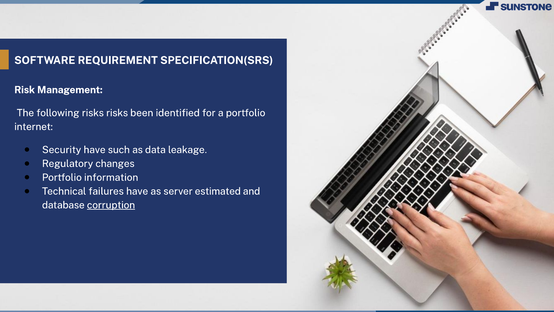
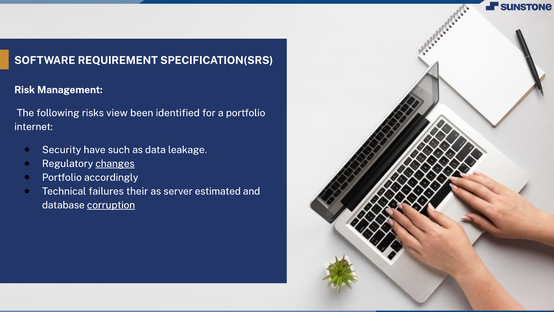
risks risks: risks -> view
changes underline: none -> present
information: information -> accordingly
failures have: have -> their
